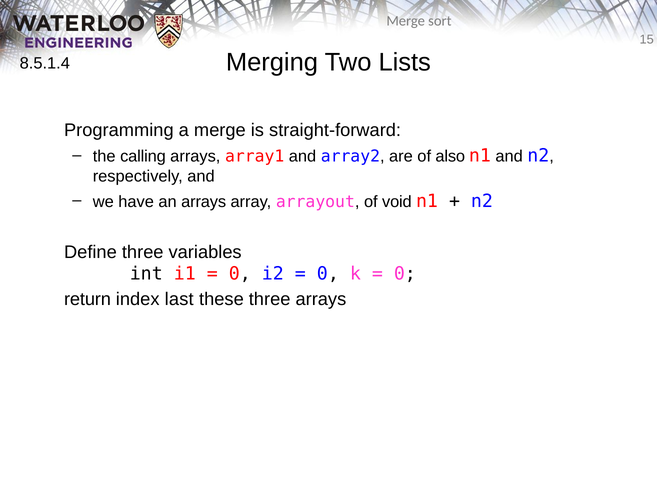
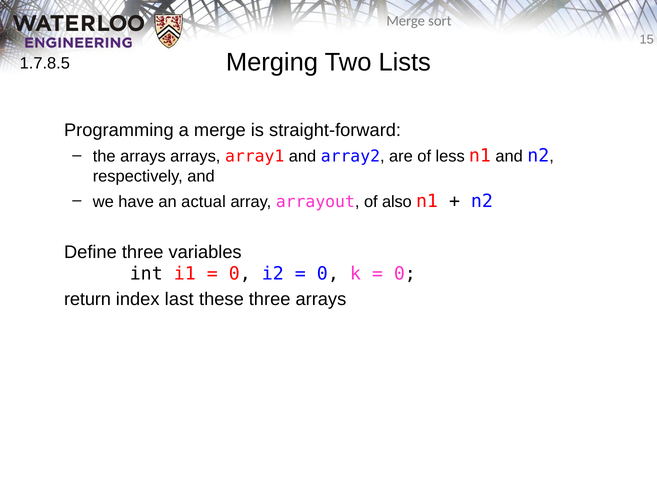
8.5.1.4: 8.5.1.4 -> 1.7.8.5
the calling: calling -> arrays
also: also -> less
an arrays: arrays -> actual
void: void -> also
